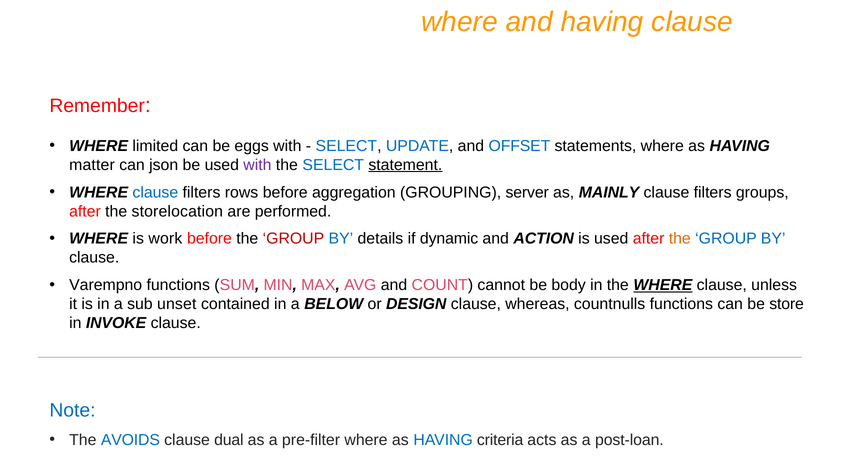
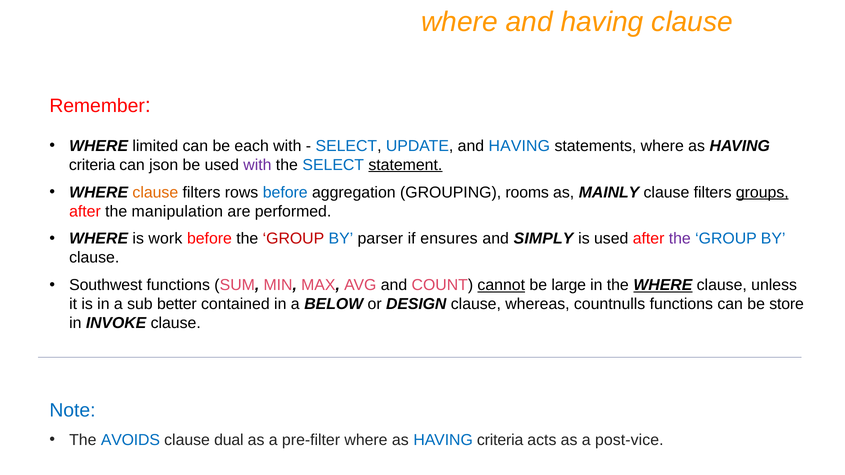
eggs: eggs -> each
UPDATE and OFFSET: OFFSET -> HAVING
matter at (92, 165): matter -> criteria
clause at (155, 192) colour: blue -> orange
before at (285, 192) colour: black -> blue
server: server -> rooms
groups underline: none -> present
storelocation: storelocation -> manipulation
details: details -> parser
dynamic: dynamic -> ensures
ACTION: ACTION -> SIMPLY
the at (680, 239) colour: orange -> purple
Varempno: Varempno -> Southwest
cannot underline: none -> present
body: body -> large
unset: unset -> better
post-loan: post-loan -> post-vice
